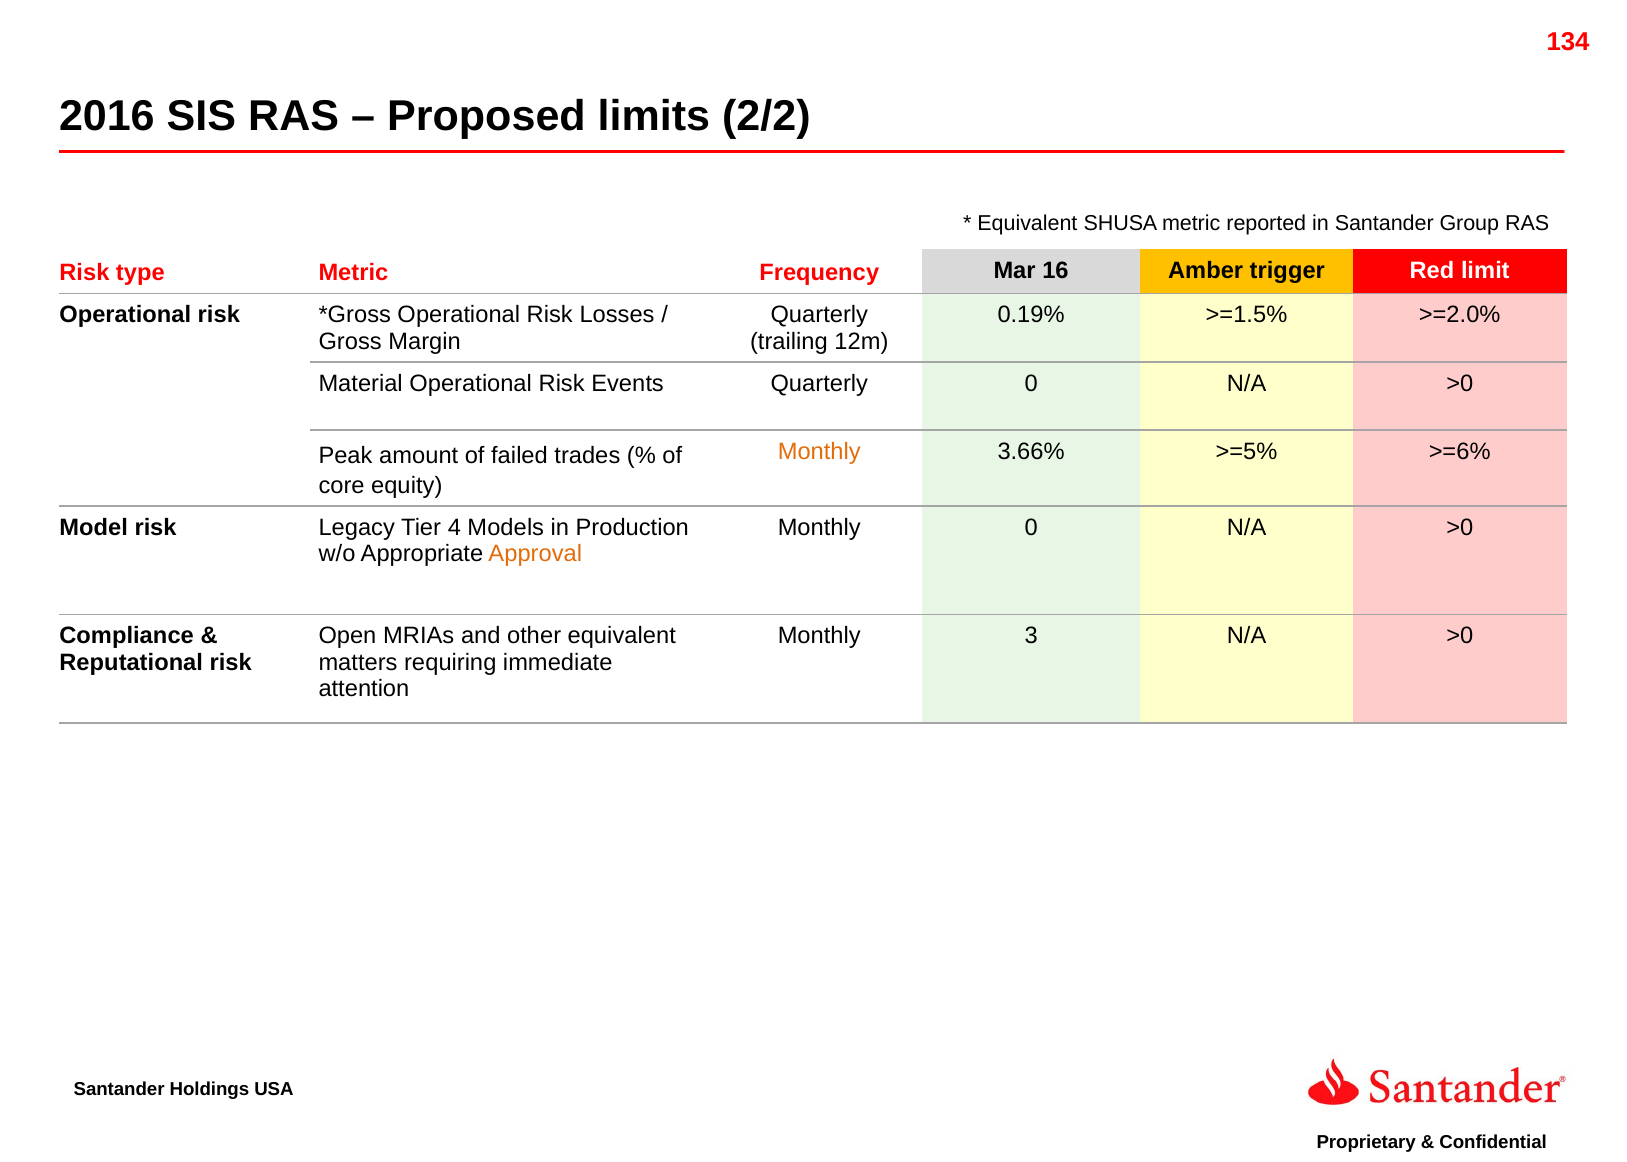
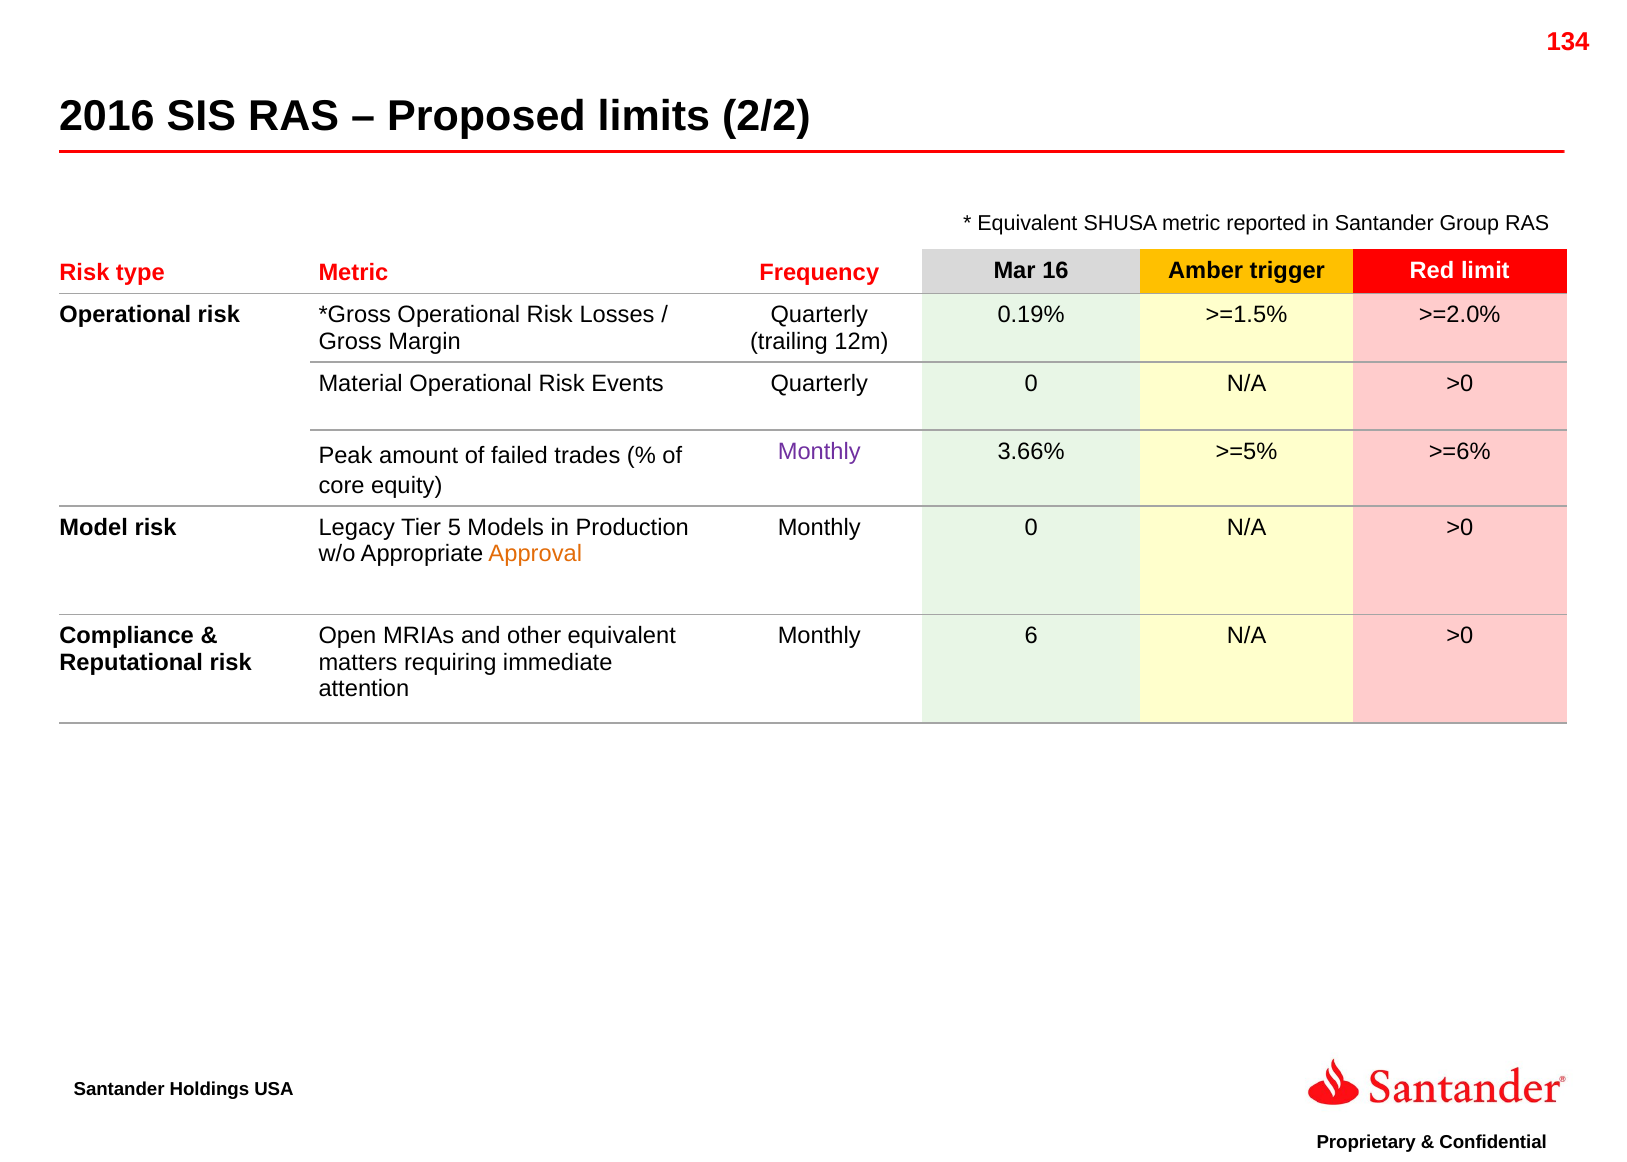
Monthly at (819, 451) colour: orange -> purple
4: 4 -> 5
3: 3 -> 6
